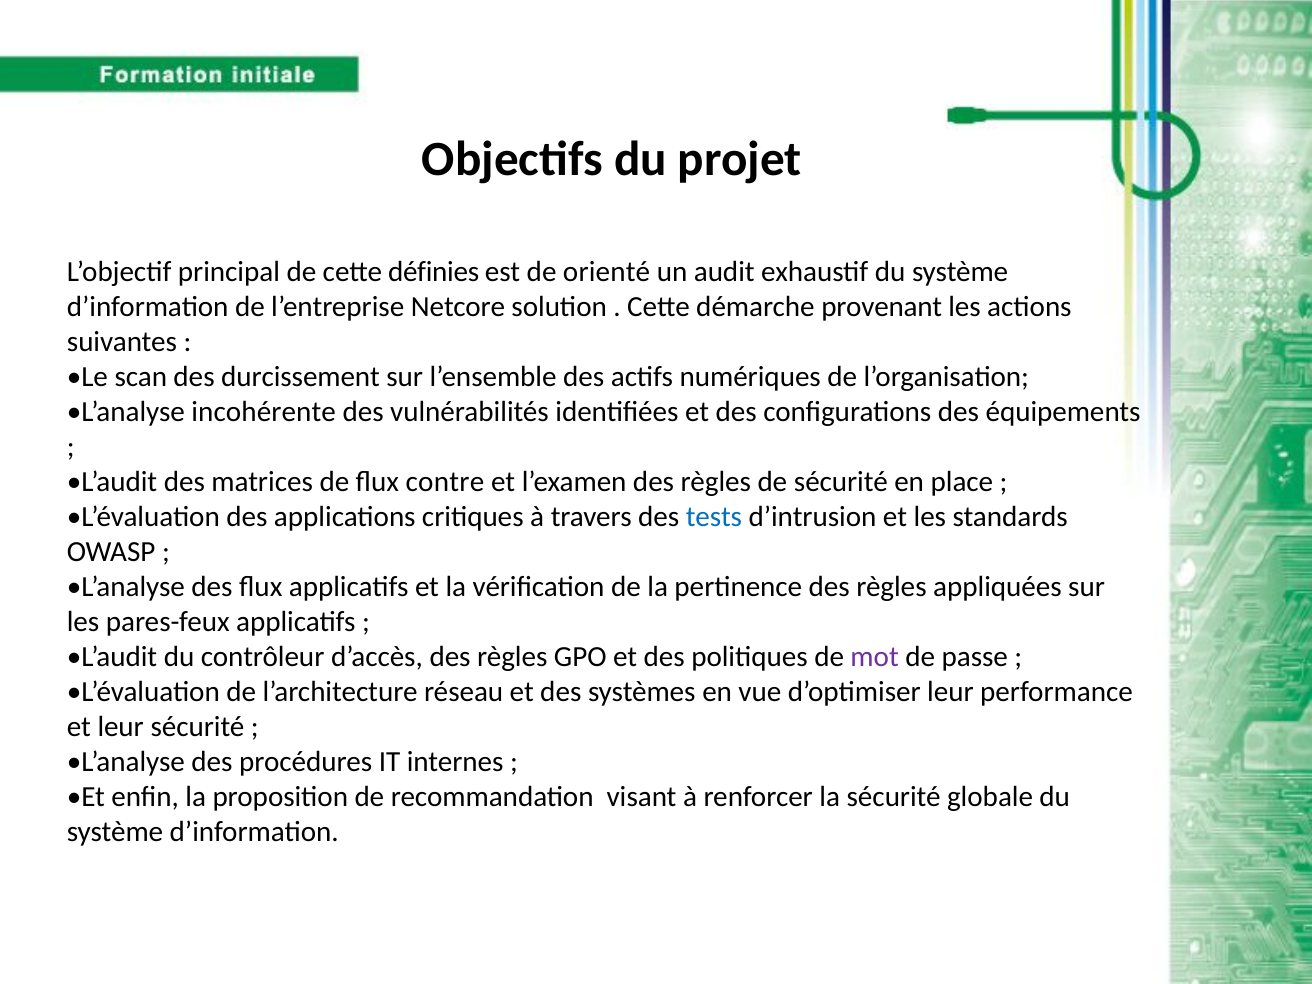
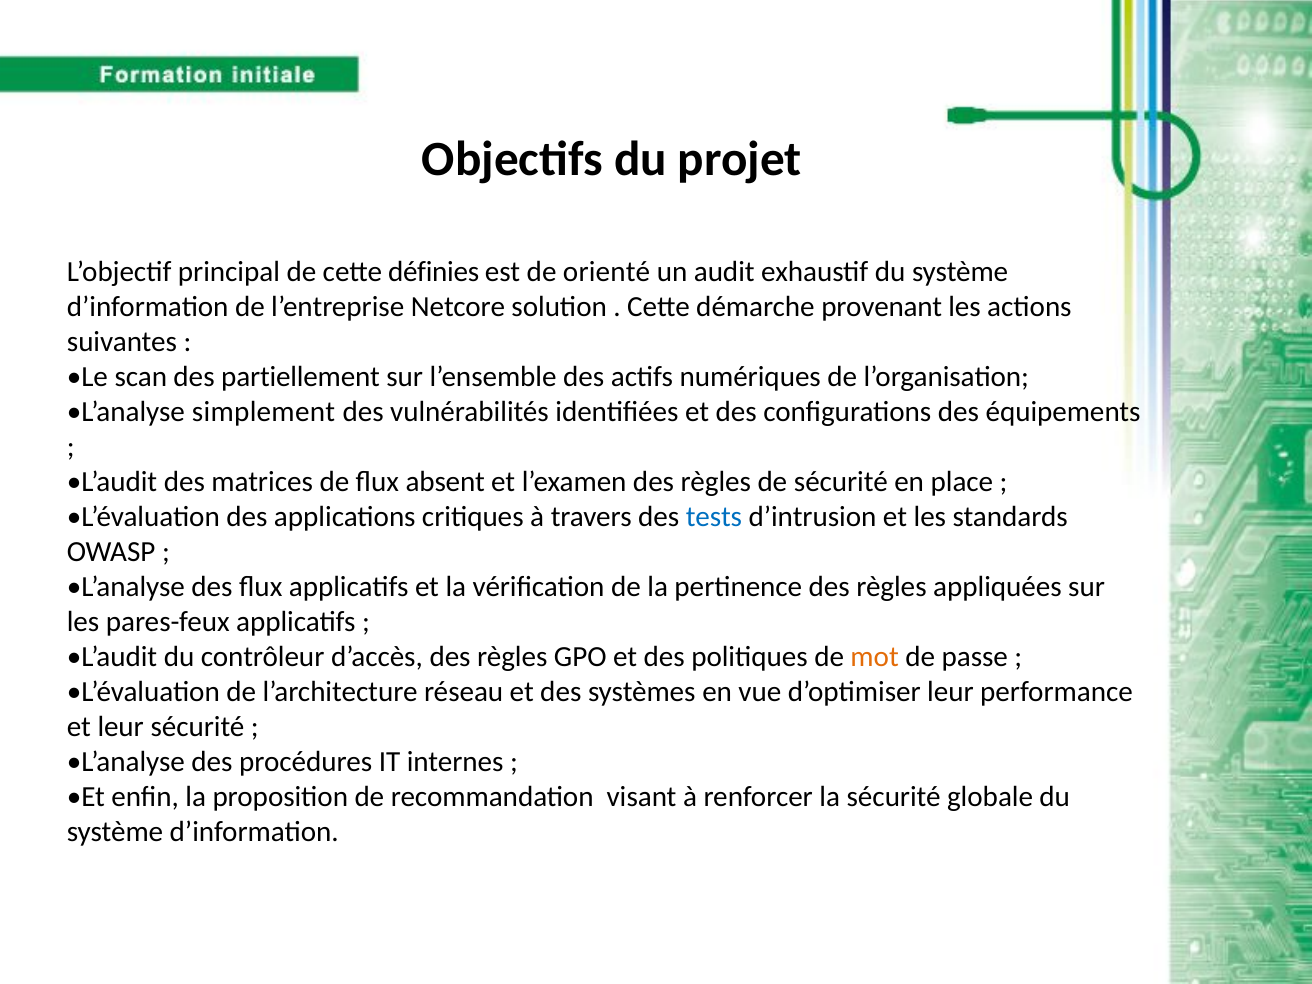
durcissement: durcissement -> partiellement
incohérente: incohérente -> simplement
contre: contre -> absent
mot colour: purple -> orange
